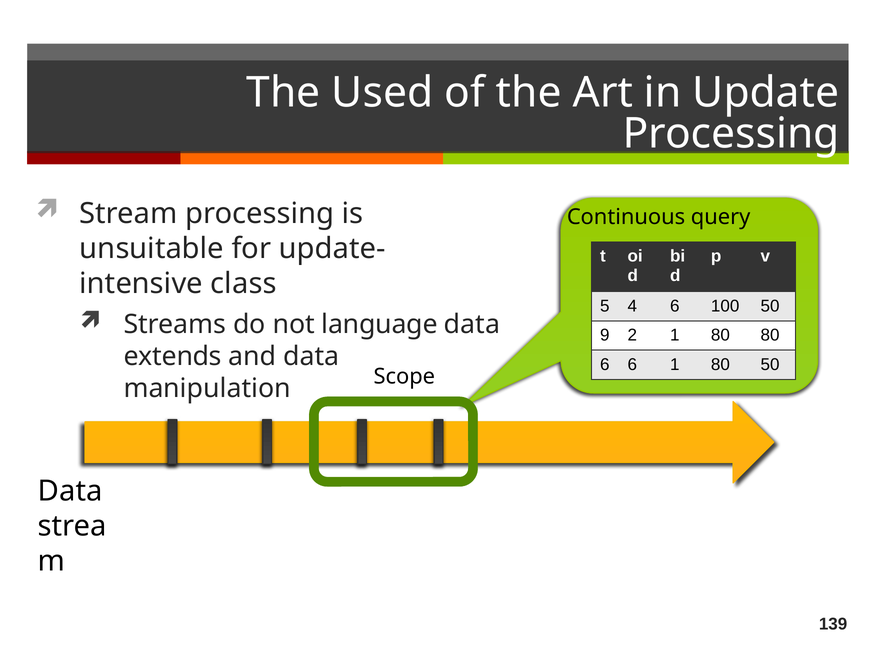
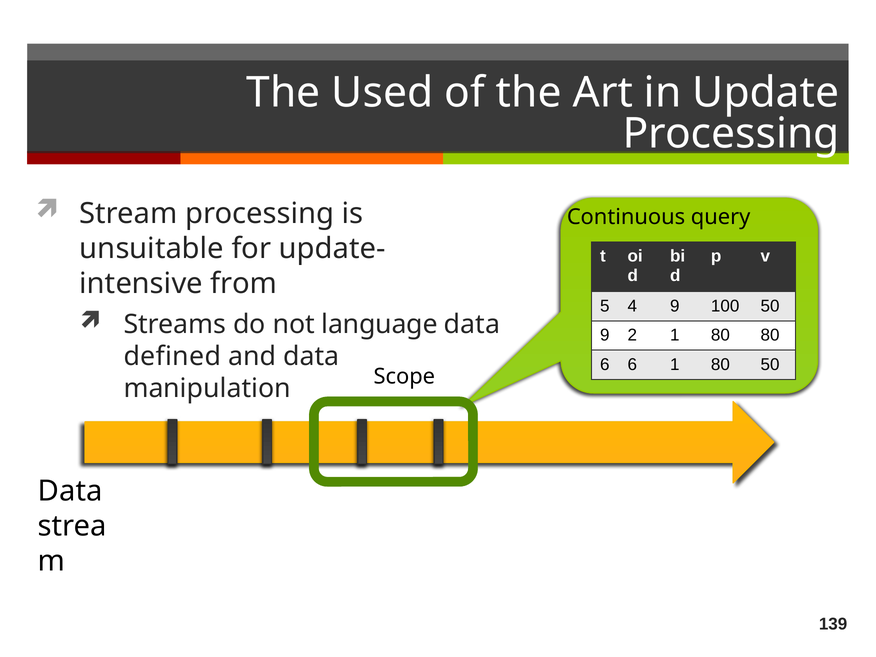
class: class -> from
4 6: 6 -> 9
extends: extends -> defined
